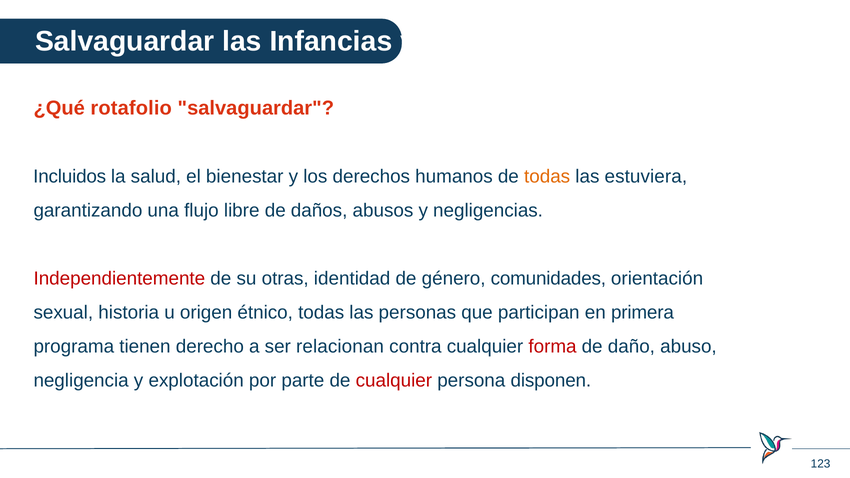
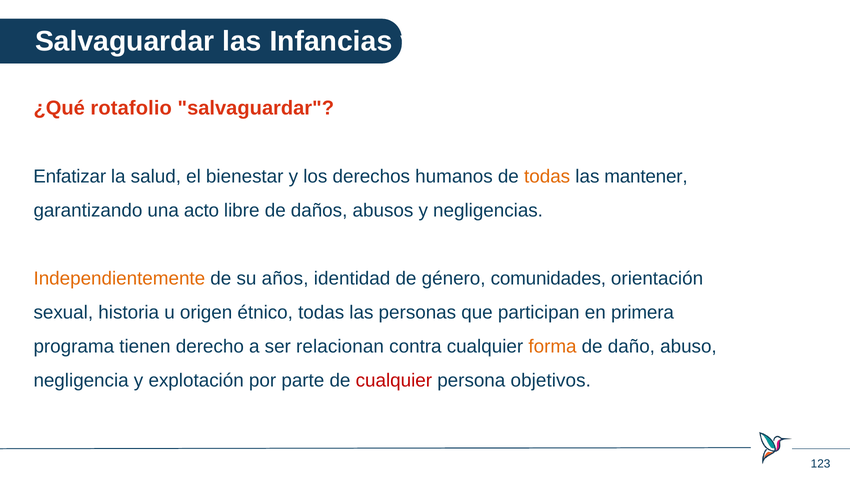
Incluidos: Incluidos -> Enfatizar
estuviera: estuviera -> mantener
flujo: flujo -> acto
Independientemente colour: red -> orange
otras: otras -> años
forma colour: red -> orange
disponen: disponen -> objetivos
